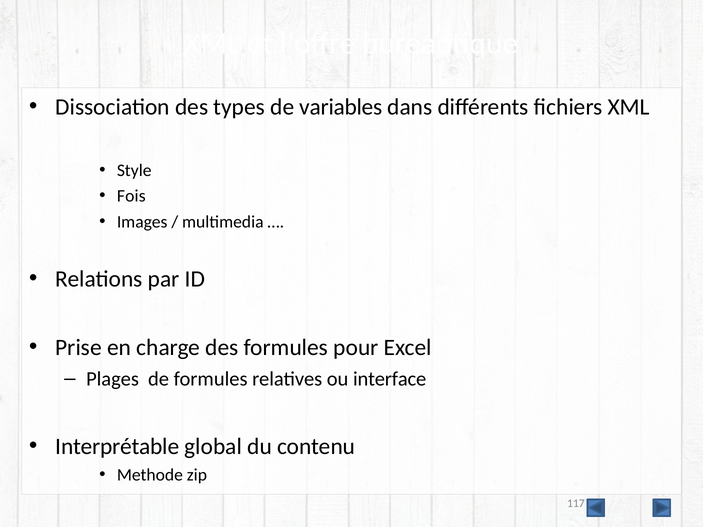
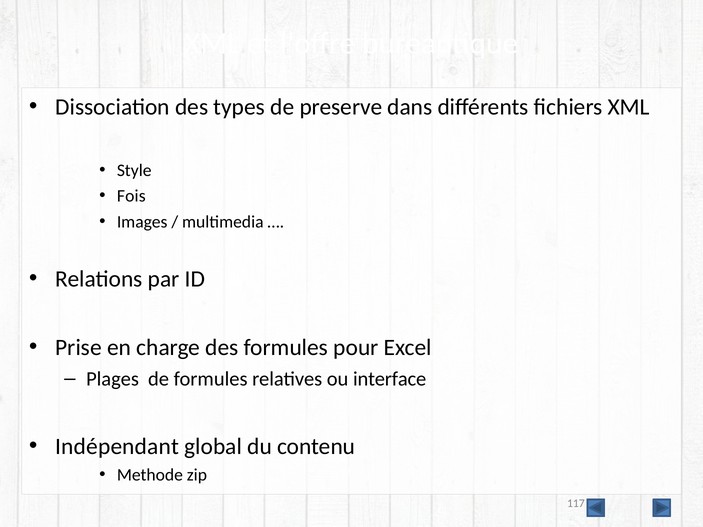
variables: variables -> preserve
Interprétable: Interprétable -> Indépendant
